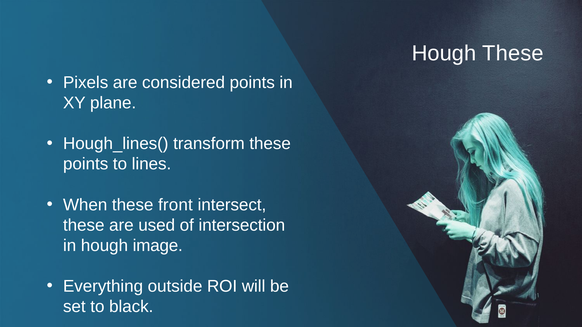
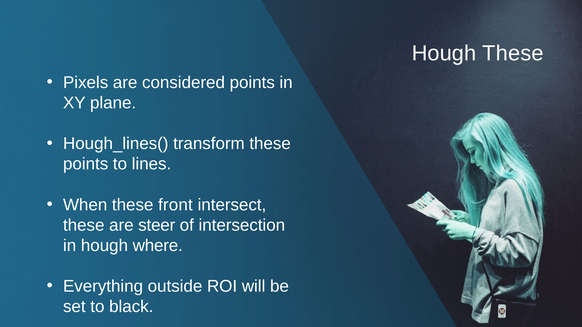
used: used -> steer
image: image -> where
